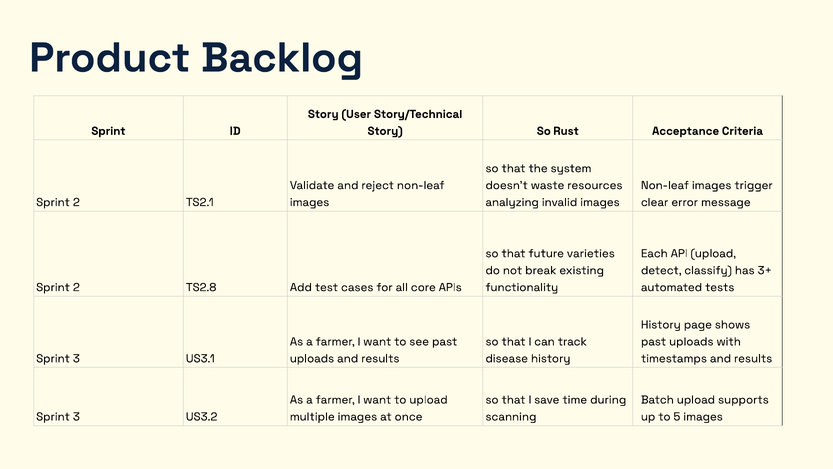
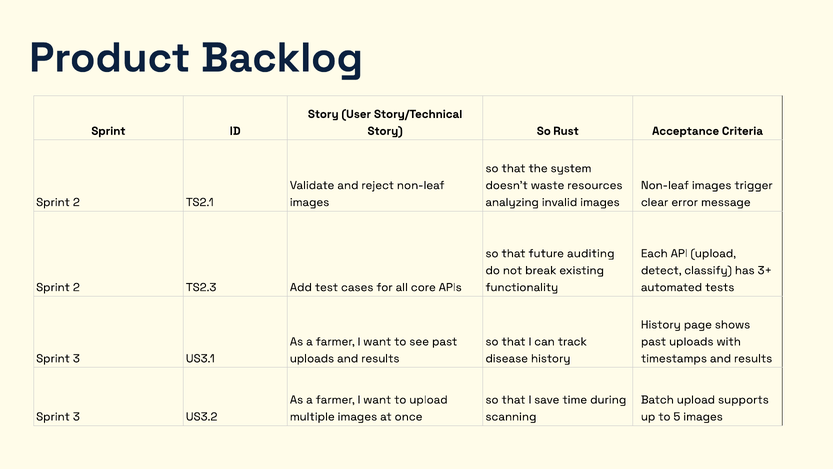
varieties: varieties -> auditing
TS2.8: TS2.8 -> TS2.3
